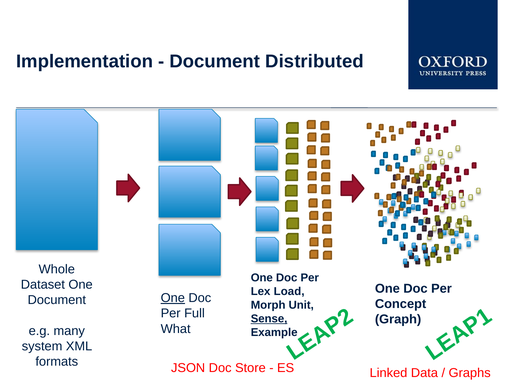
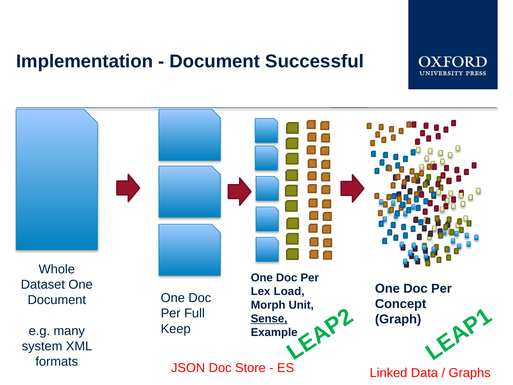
Distributed: Distributed -> Successful
One at (173, 298) underline: present -> none
What: What -> Keep
